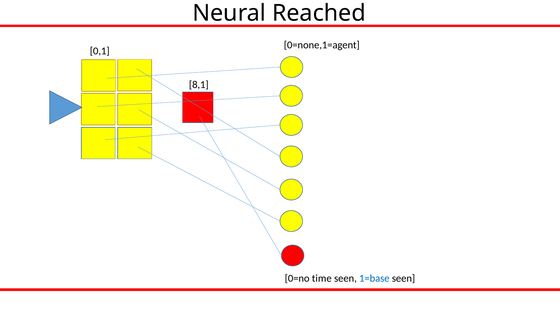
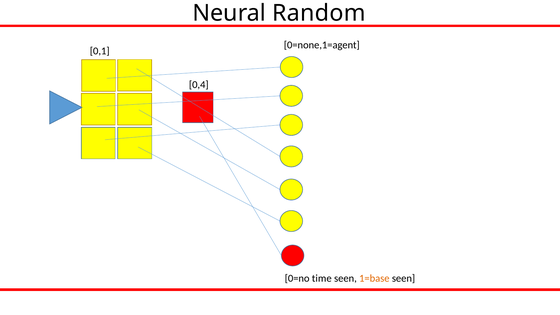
Reached: Reached -> Random
8,1: 8,1 -> 0,4
1=base colour: blue -> orange
